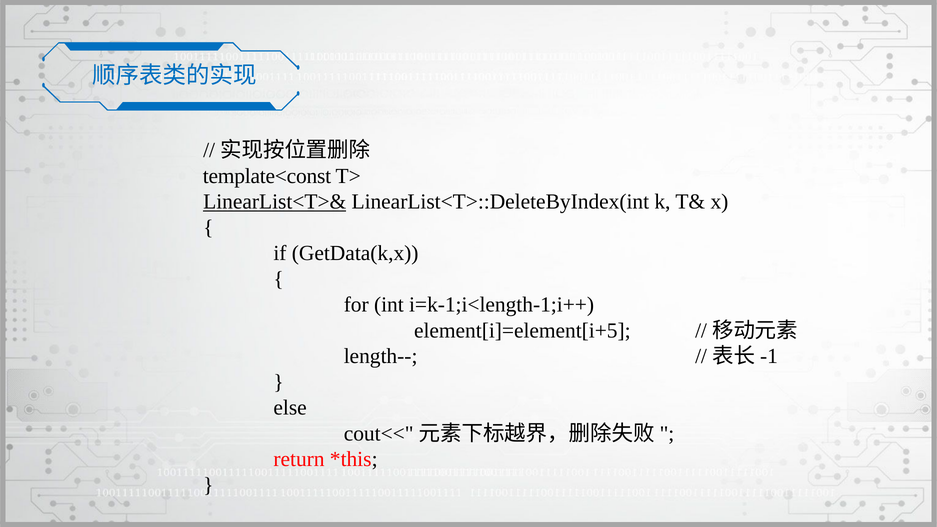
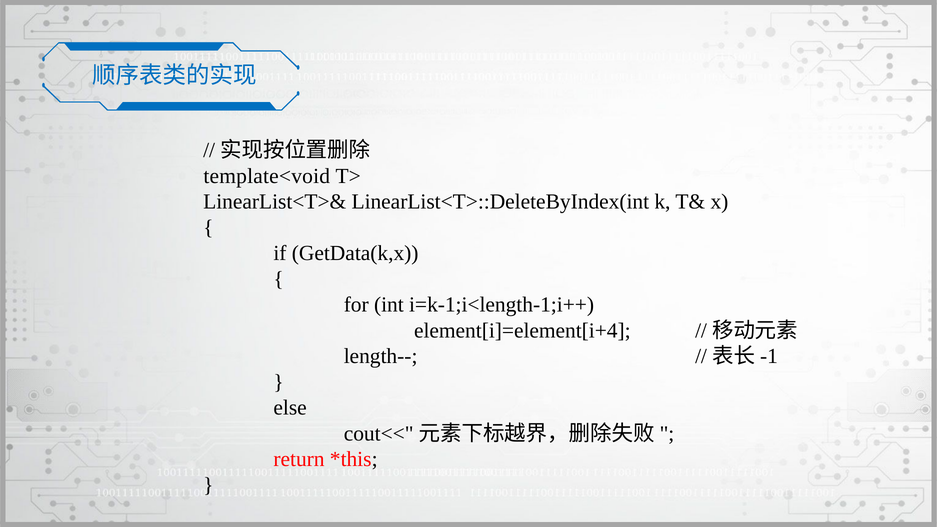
template<const: template<const -> template<void
LinearList<T>& underline: present -> none
element[i]=element[i+5: element[i]=element[i+5 -> element[i]=element[i+4
